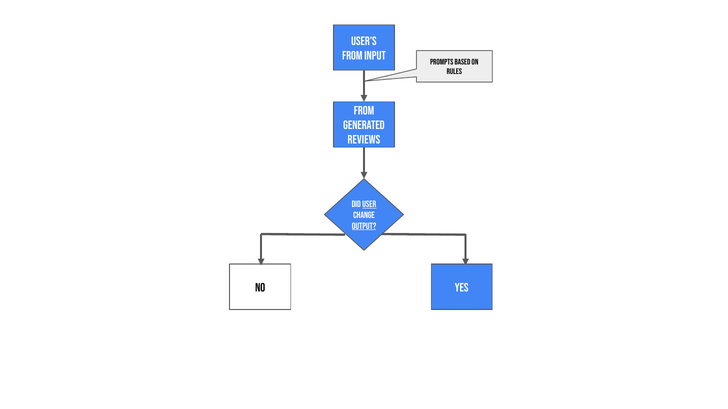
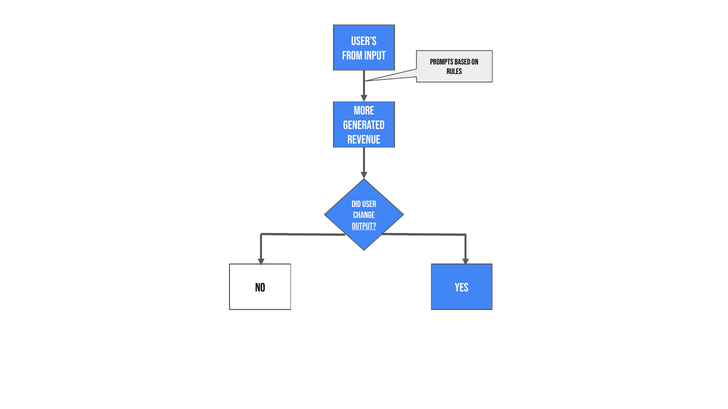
From at (364, 111): From -> More
reviews: reviews -> revenue
user underline: present -> none
